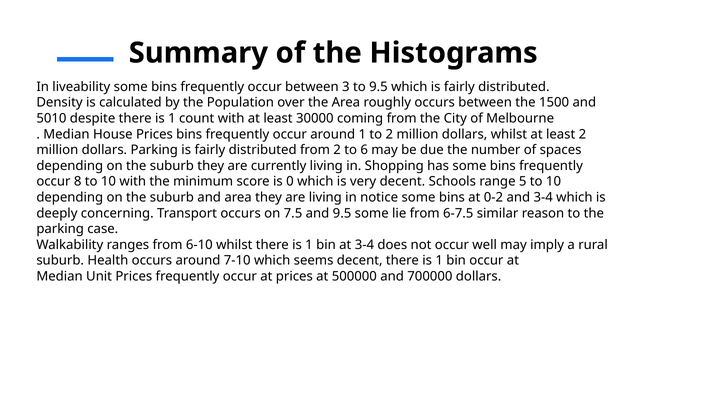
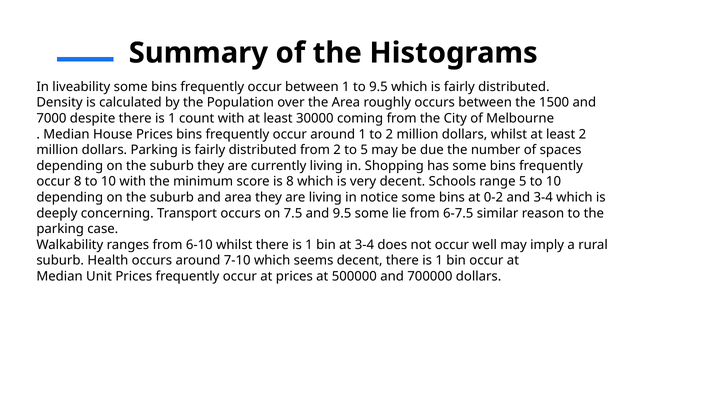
between 3: 3 -> 1
5010: 5010 -> 7000
to 6: 6 -> 5
is 0: 0 -> 8
